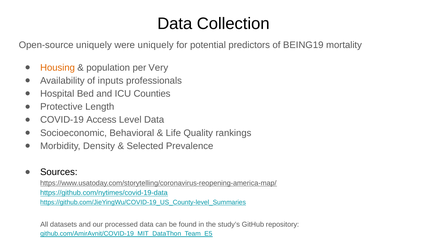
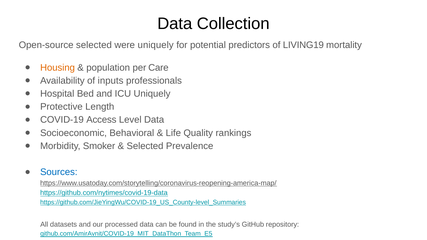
Open-source uniquely: uniquely -> selected
BEING19: BEING19 -> LIVING19
Very: Very -> Care
ICU Counties: Counties -> Uniquely
Density: Density -> Smoker
Sources colour: black -> blue
